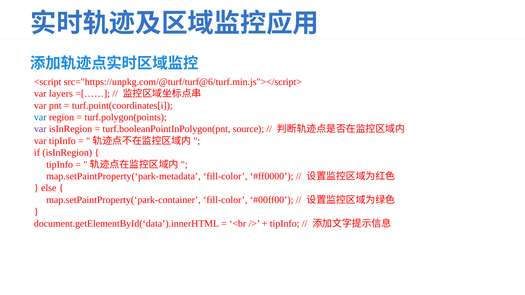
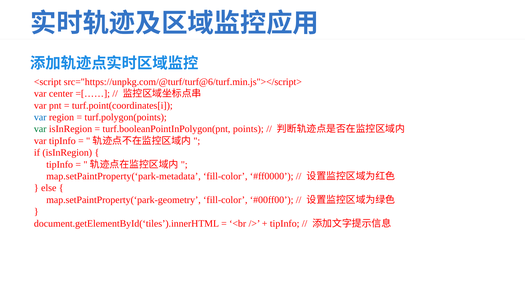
layers: layers -> center
var at (40, 129) colour: purple -> green
source: source -> points
map.setPaintProperty(‘park-container: map.setPaintProperty(‘park-container -> map.setPaintProperty(‘park-geometry
document.getElementById(‘data’).innerHTML: document.getElementById(‘data’).innerHTML -> document.getElementById(‘tiles’).innerHTML
